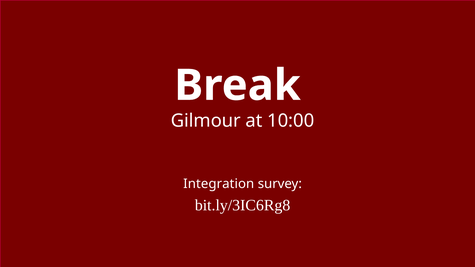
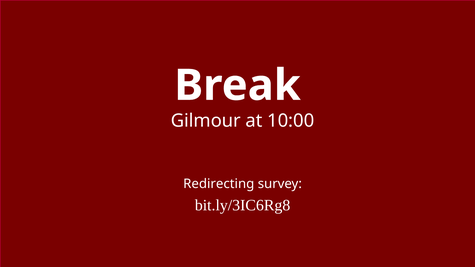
Integration: Integration -> Redirecting
